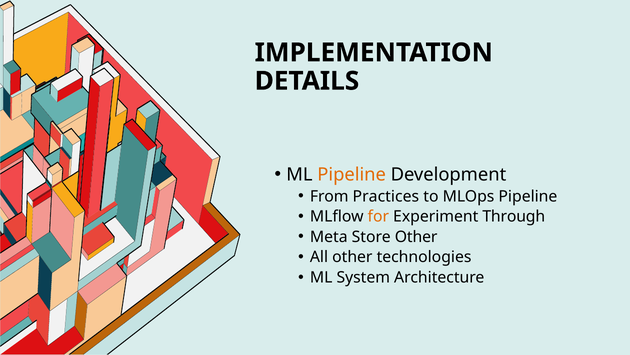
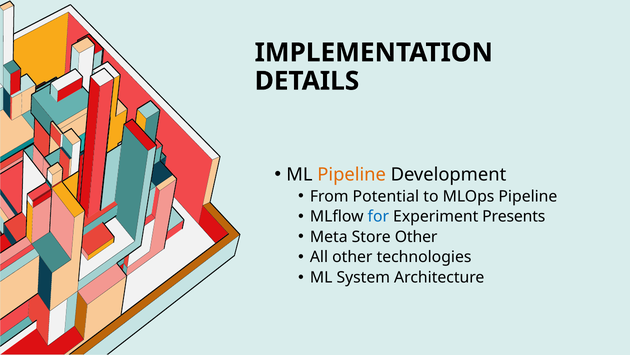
Practices: Practices -> Potential
for colour: orange -> blue
Through: Through -> Presents
